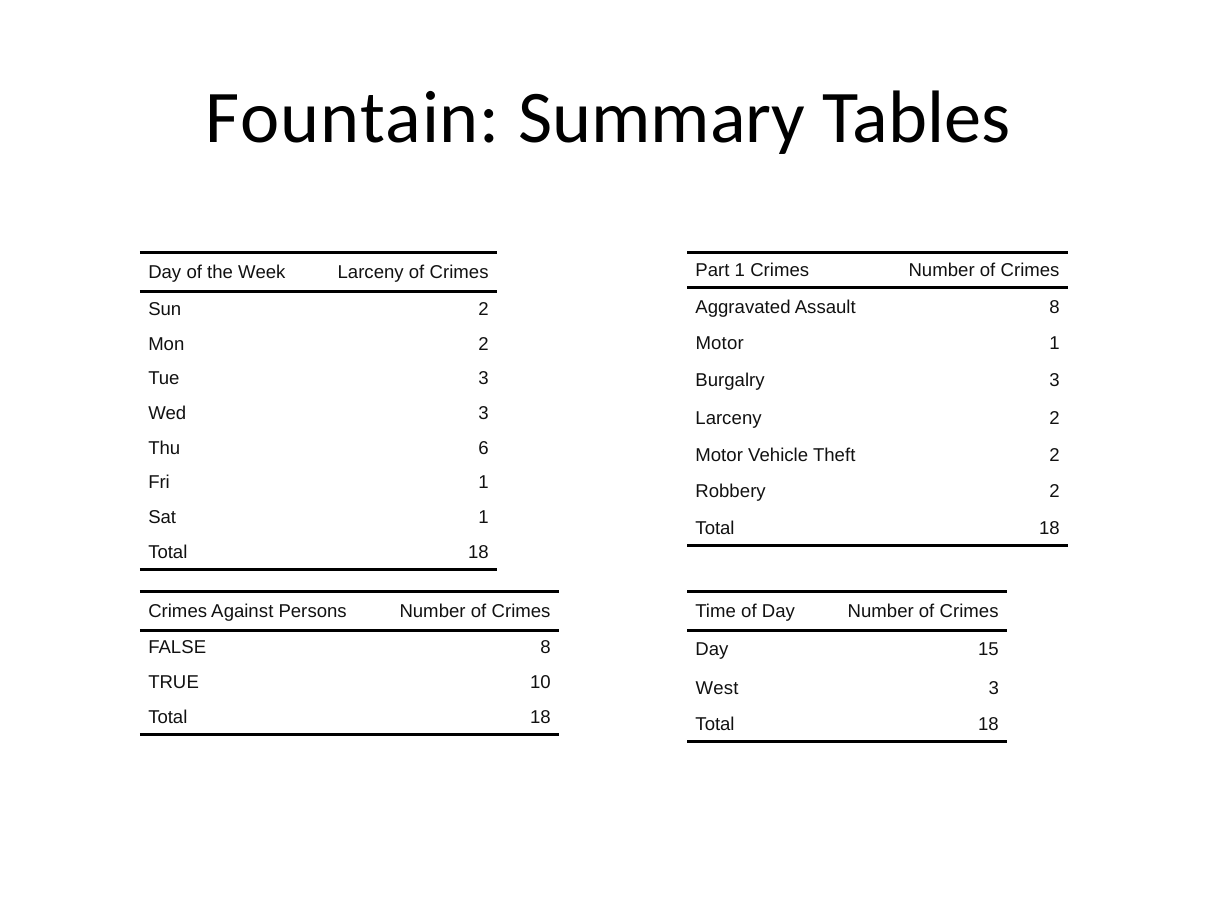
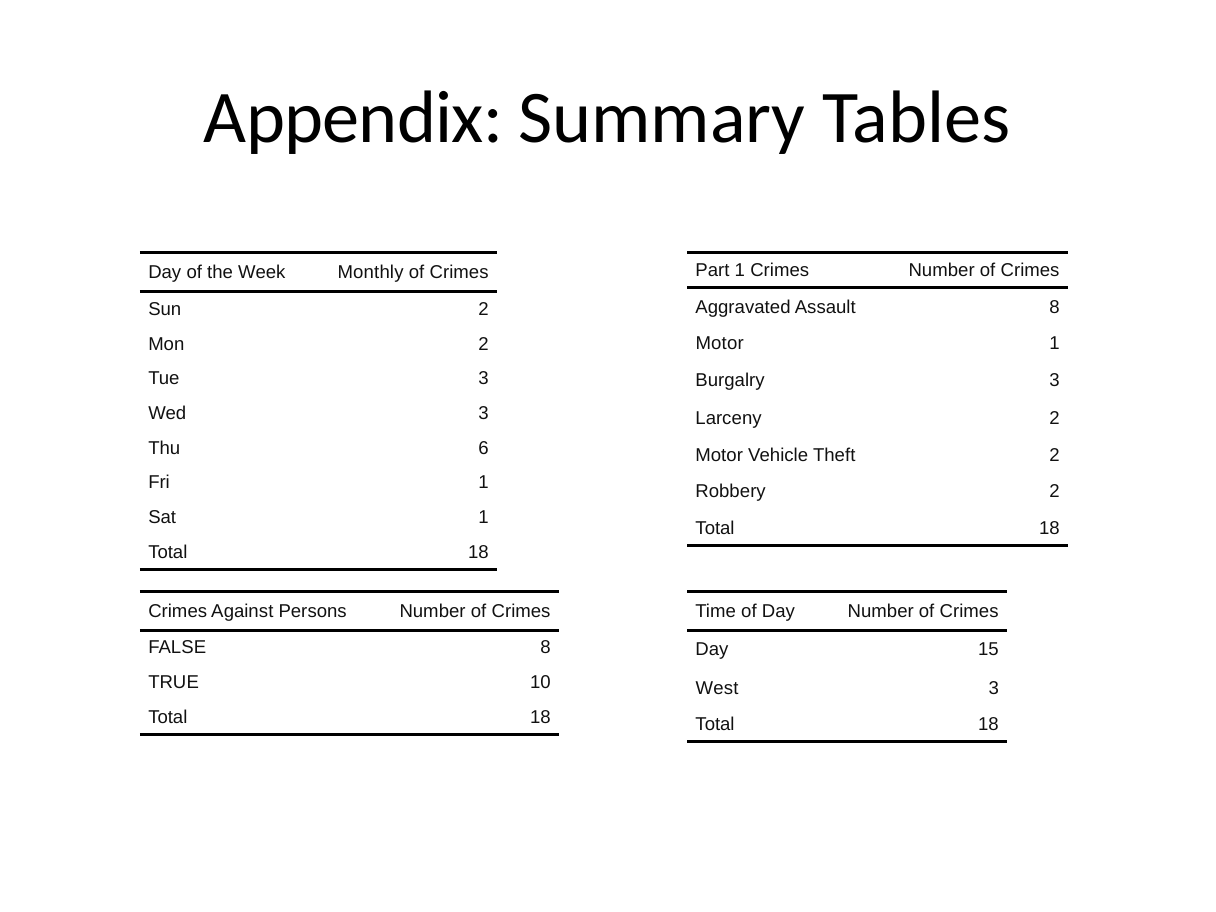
Fountain: Fountain -> Appendix
Week Larceny: Larceny -> Monthly
